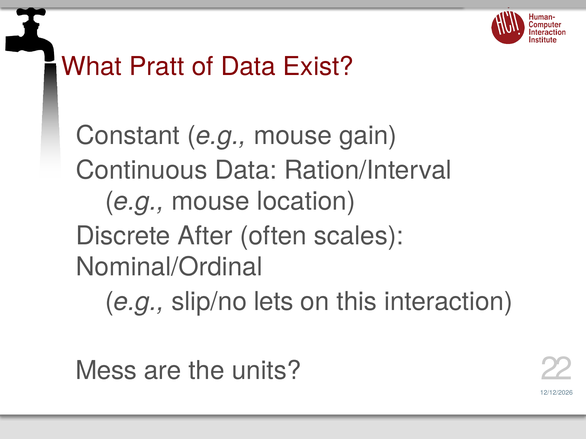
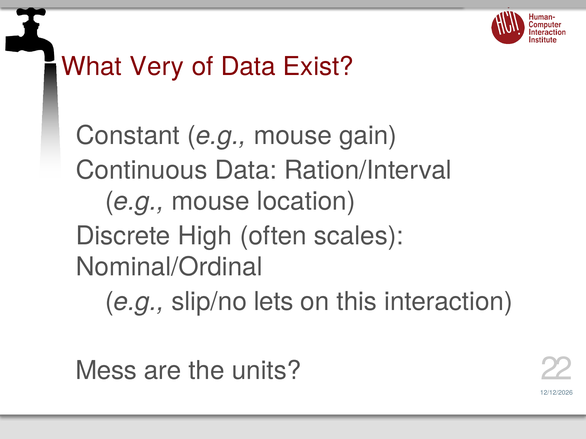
Pratt: Pratt -> Very
After: After -> High
